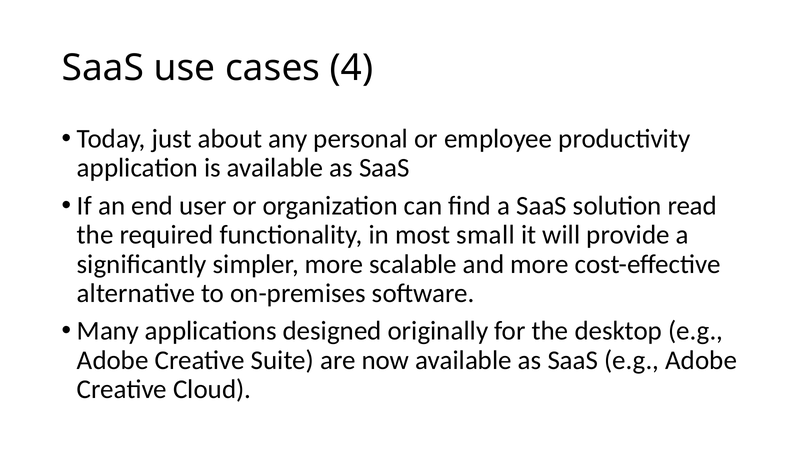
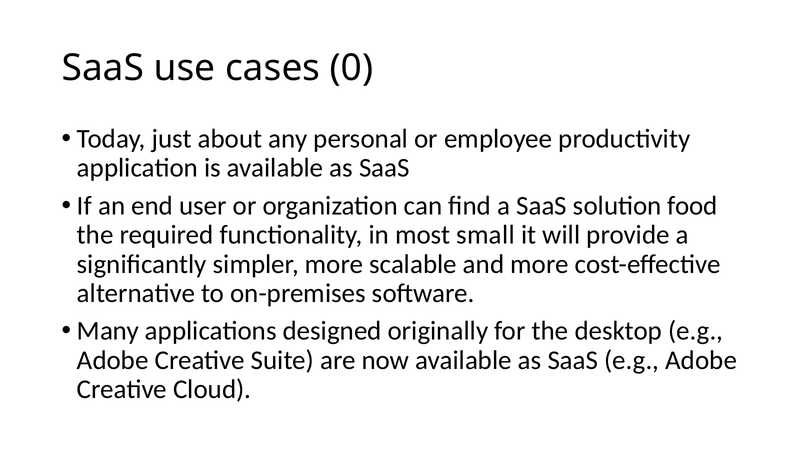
4: 4 -> 0
read: read -> food
